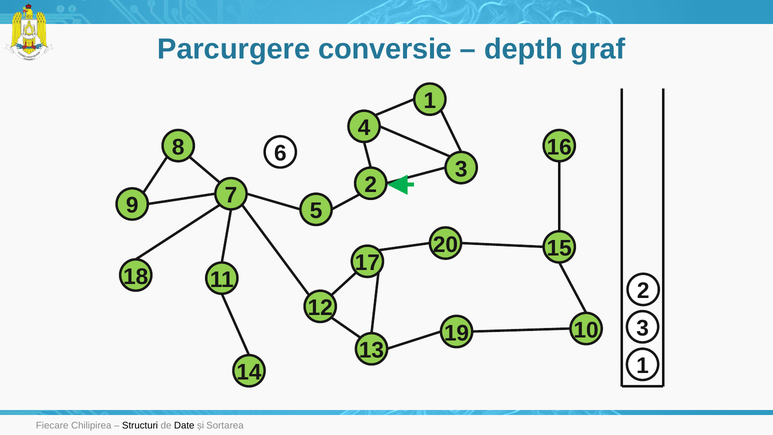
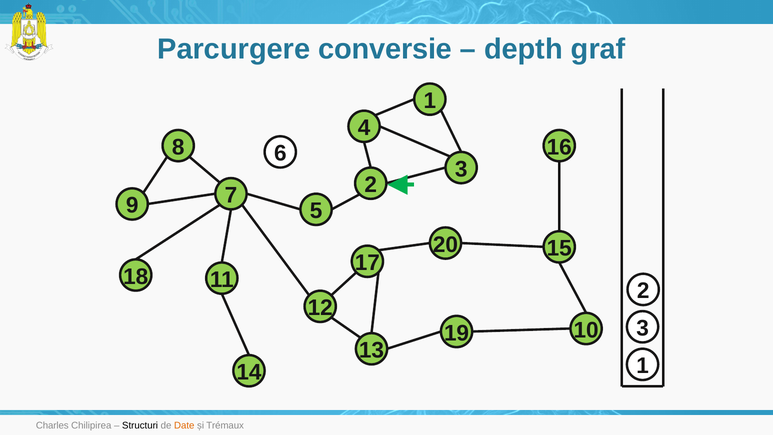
Fiecare: Fiecare -> Charles
Date colour: black -> orange
Sortarea: Sortarea -> Trémaux
